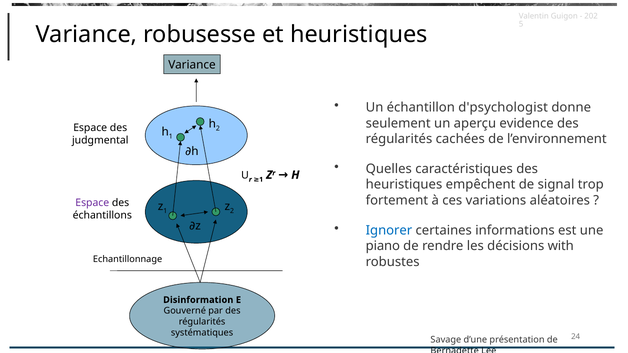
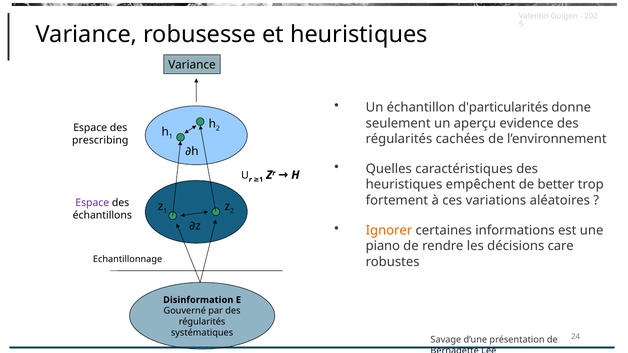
d'psychologist: d'psychologist -> d'particularités
judgmental: judgmental -> prescribing
signal: signal -> better
Ignorer colour: blue -> orange
with: with -> care
